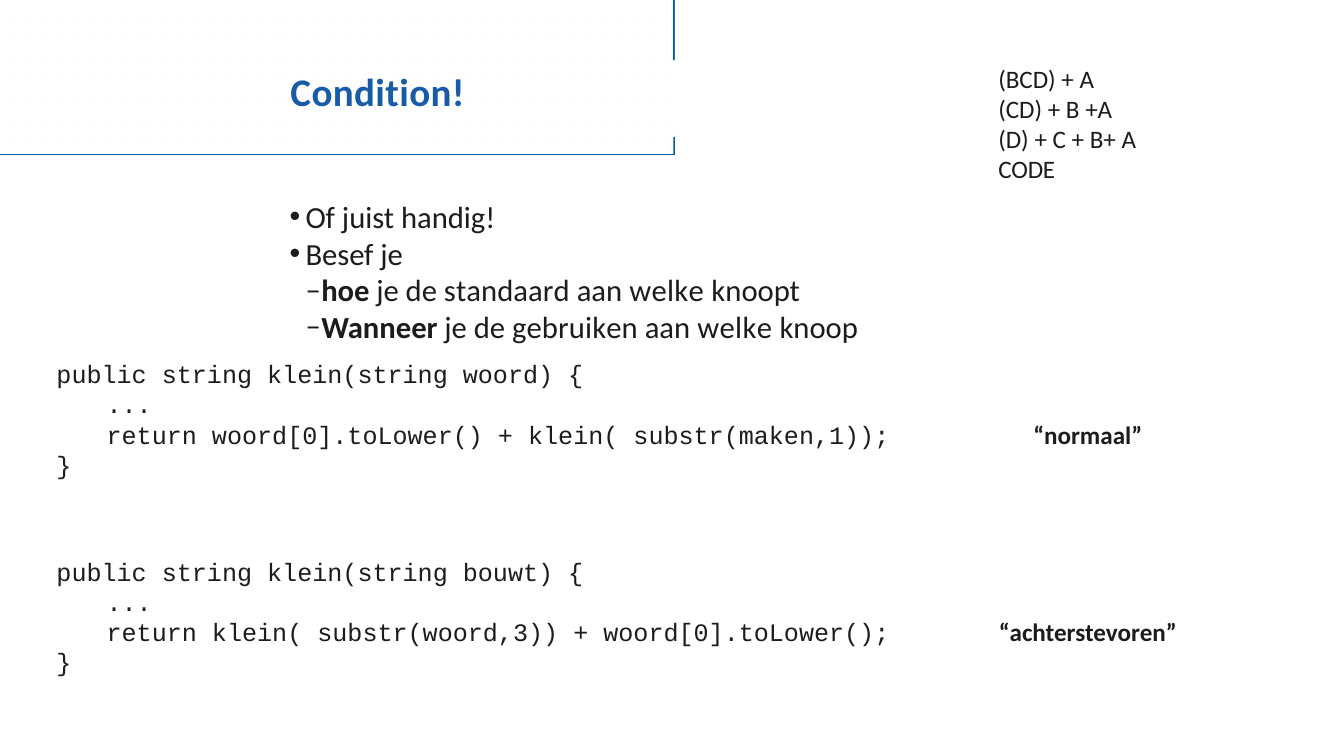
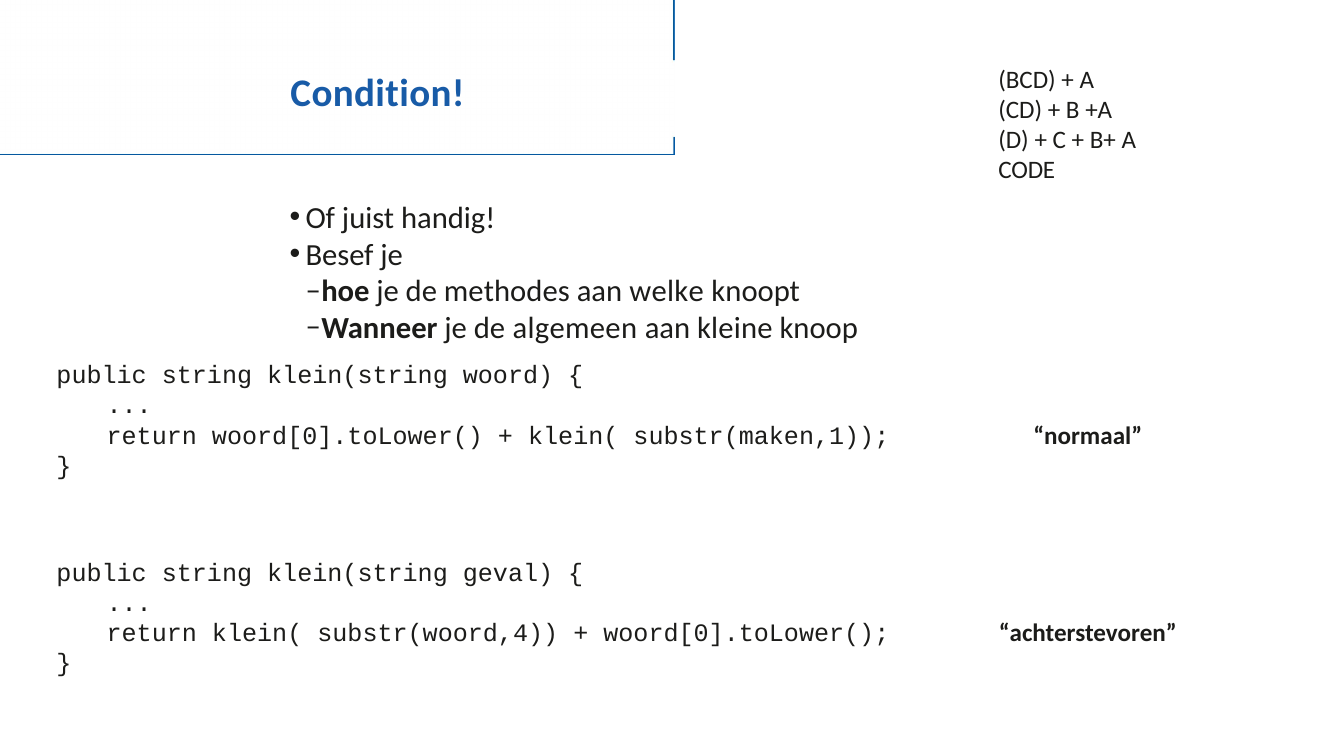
standaard: standaard -> methodes
gebruiken: gebruiken -> algemeen
welke at (735, 328): welke -> kleine
bouwt: bouwt -> geval
substr(woord,3: substr(woord,3 -> substr(woord,4
